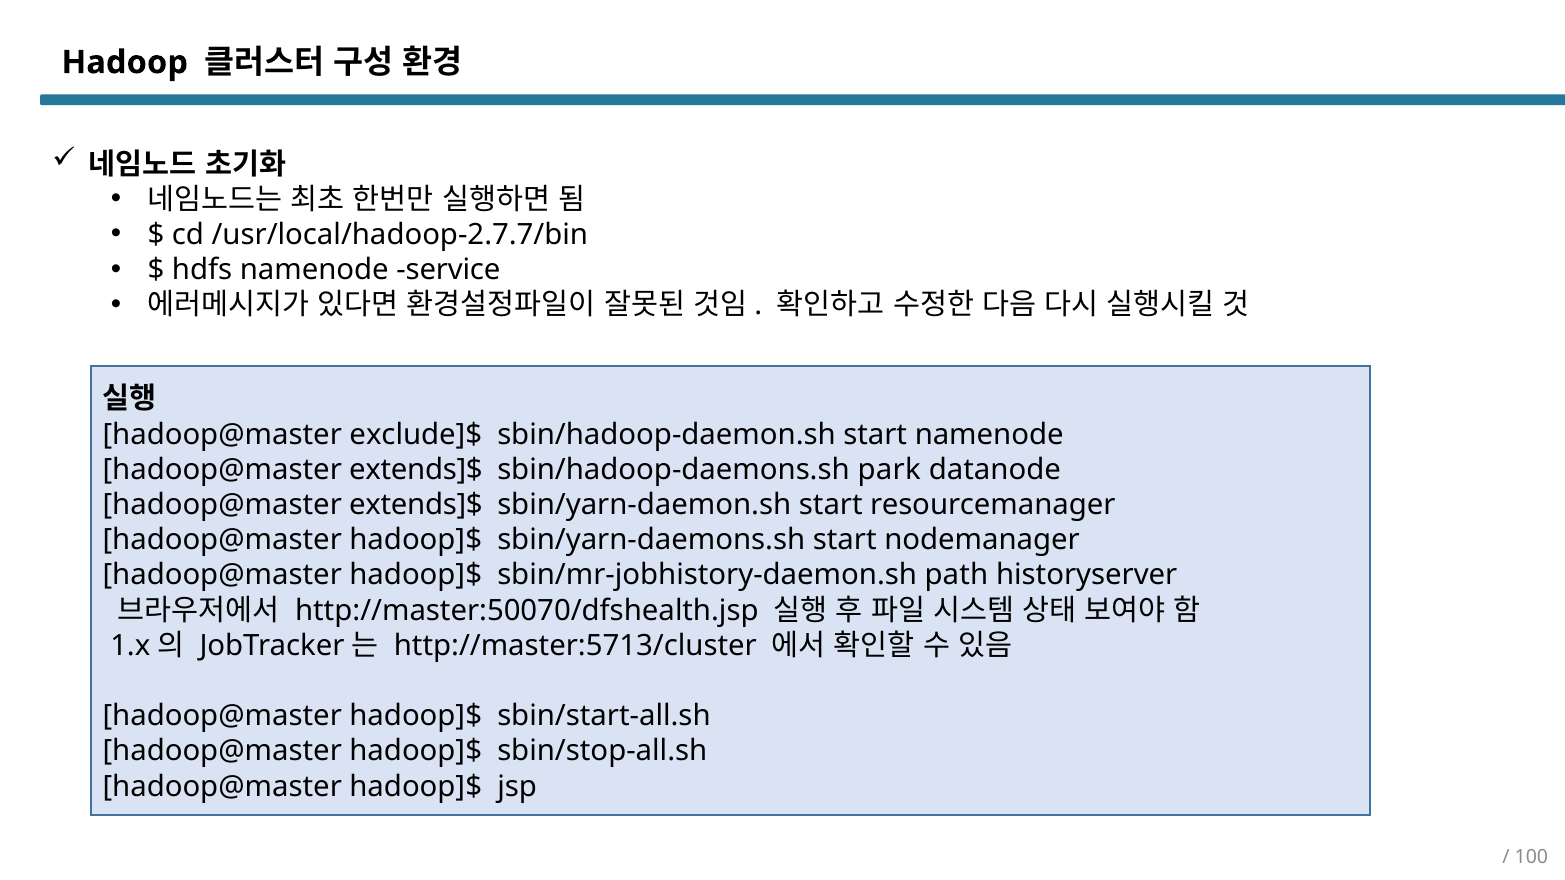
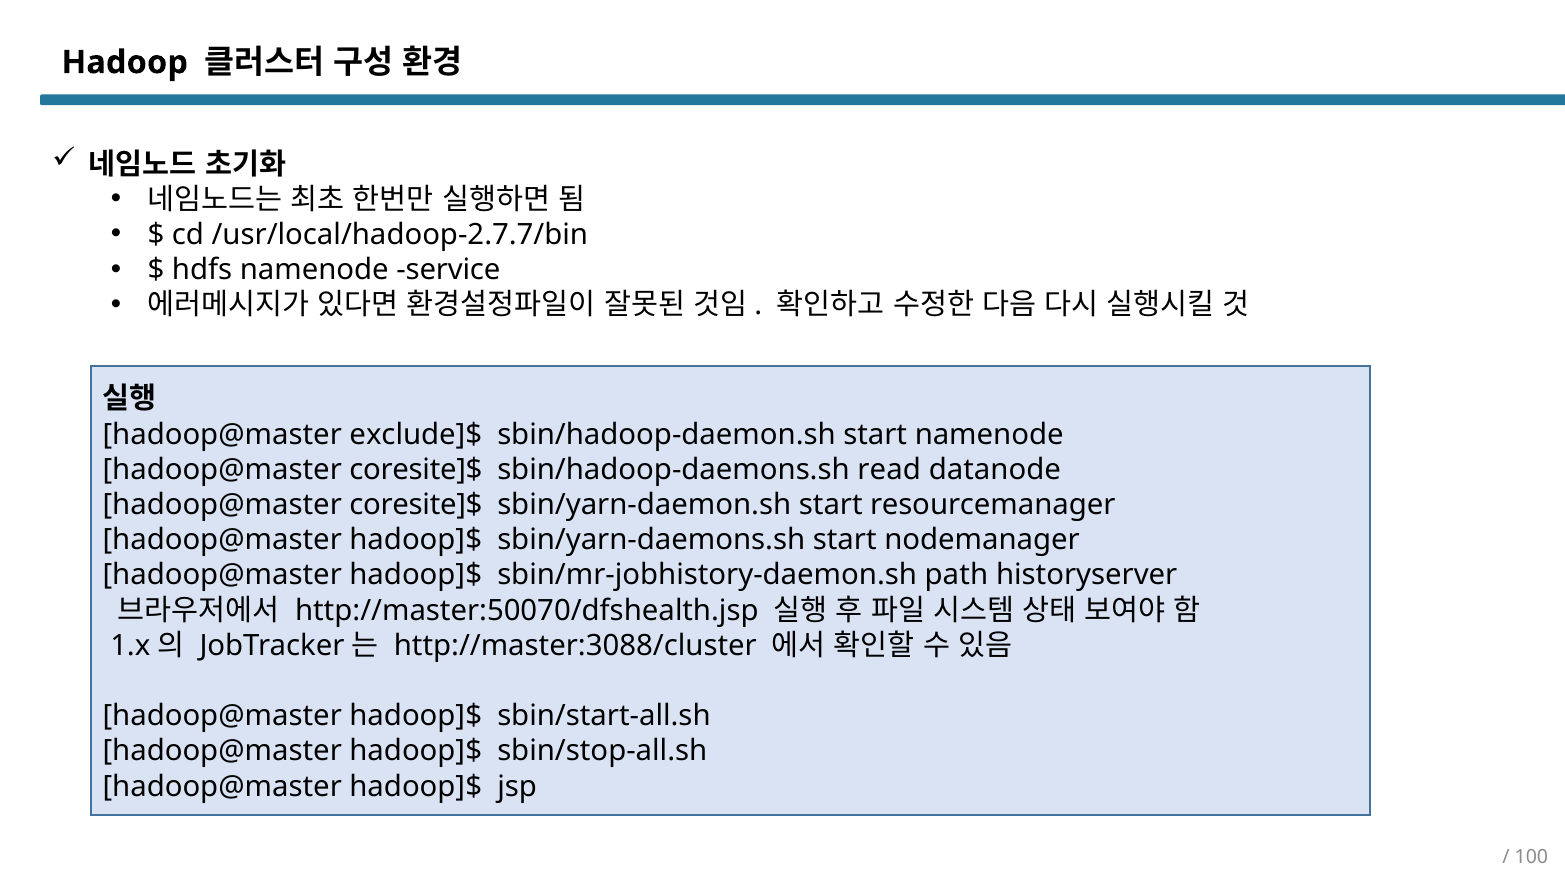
extends]$ at (416, 470): extends]$ -> coresite]$
park: park -> read
extends]$ at (416, 505): extends]$ -> coresite]$
http://master:5713/cluster: http://master:5713/cluster -> http://master:3088/cluster
